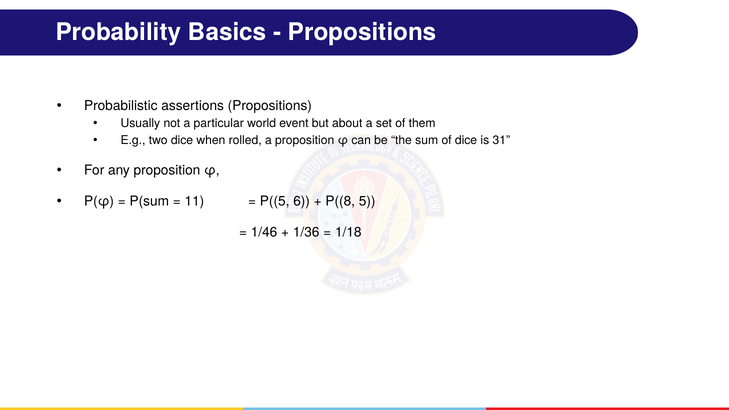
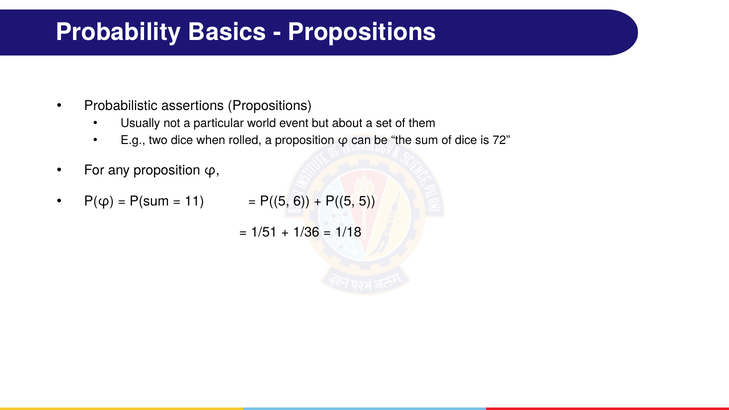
31: 31 -> 72
P((8 at (340, 201): P((8 -> P((5
1/46: 1/46 -> 1/51
